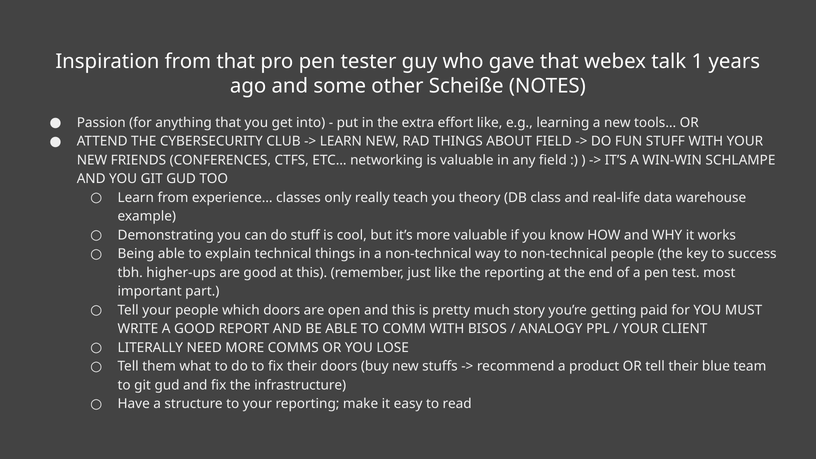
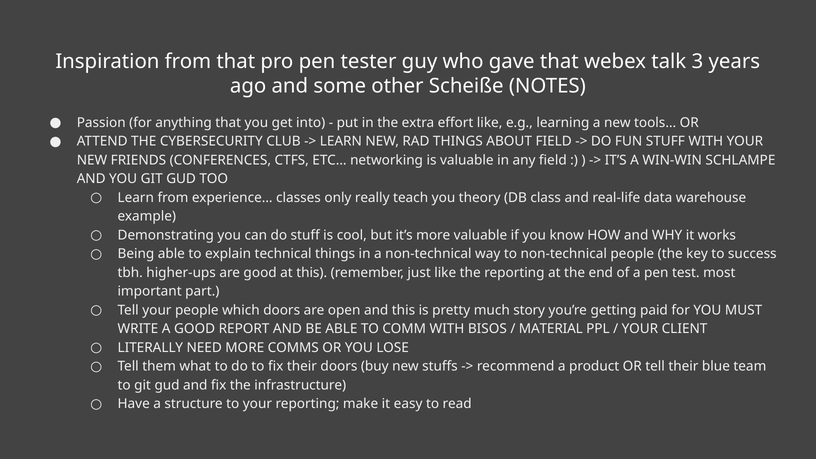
1: 1 -> 3
ANALOGY: ANALOGY -> MATERIAL
